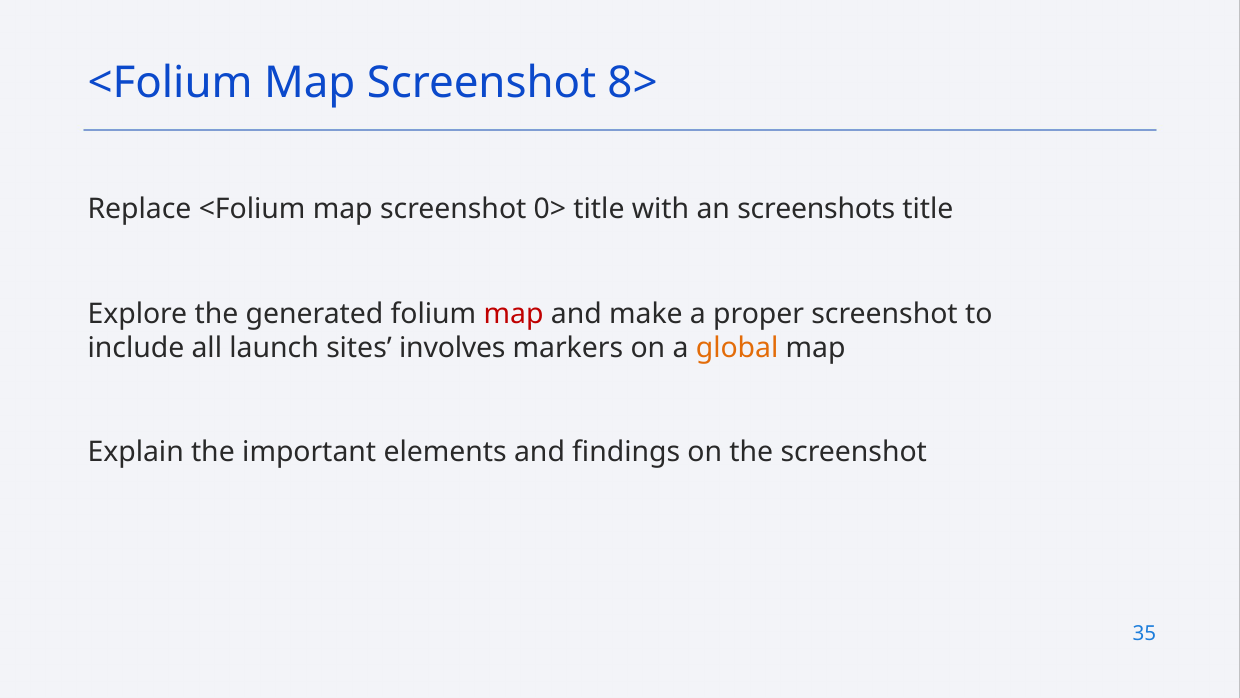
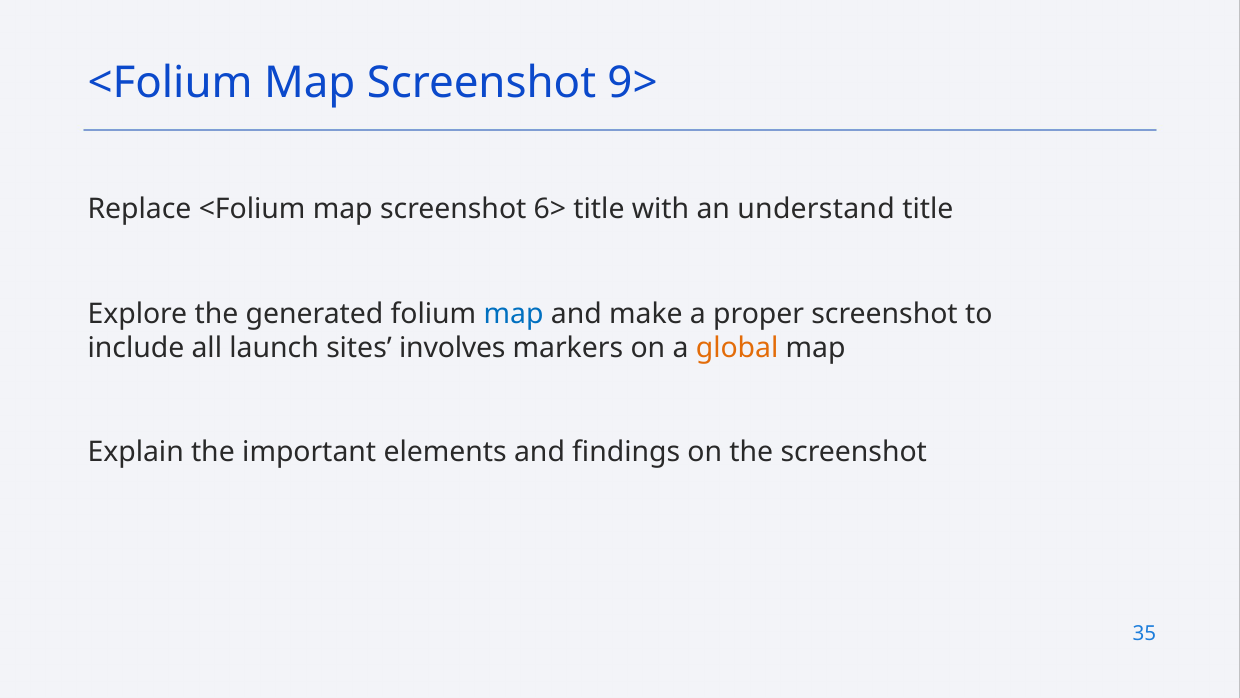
8>: 8> -> 9>
0>: 0> -> 6>
screenshots: screenshots -> understand
map at (514, 314) colour: red -> blue
